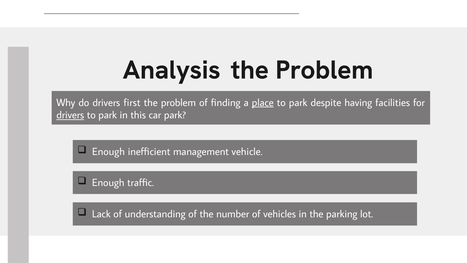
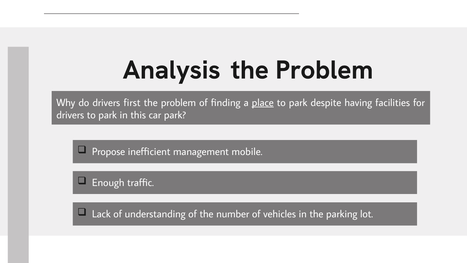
drivers at (70, 115) underline: present -> none
Enough at (108, 152): Enough -> Propose
vehicle: vehicle -> mobile
